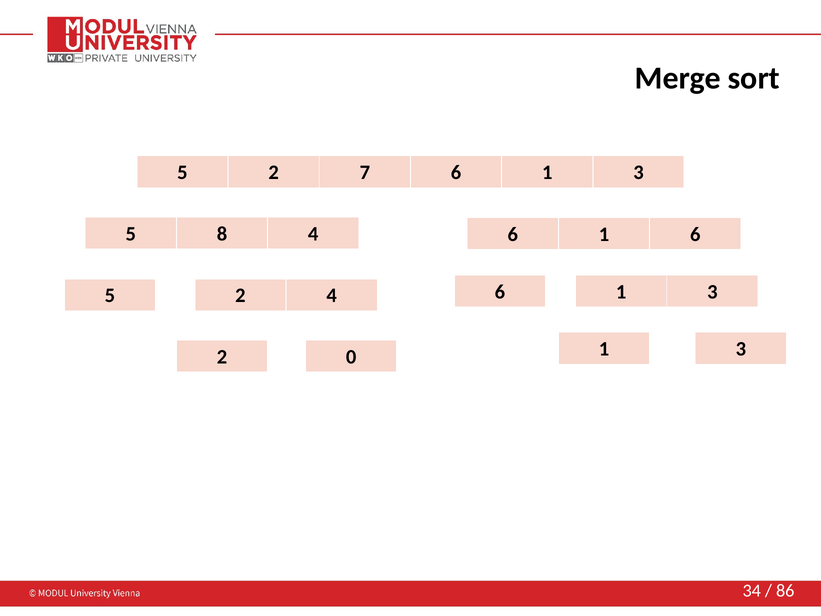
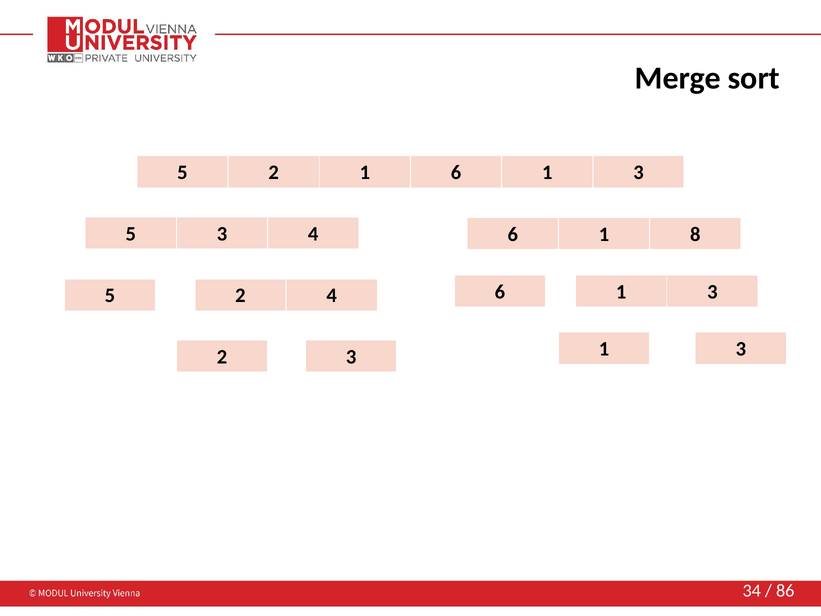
2 7: 7 -> 1
5 8: 8 -> 3
1 6: 6 -> 8
2 0: 0 -> 3
